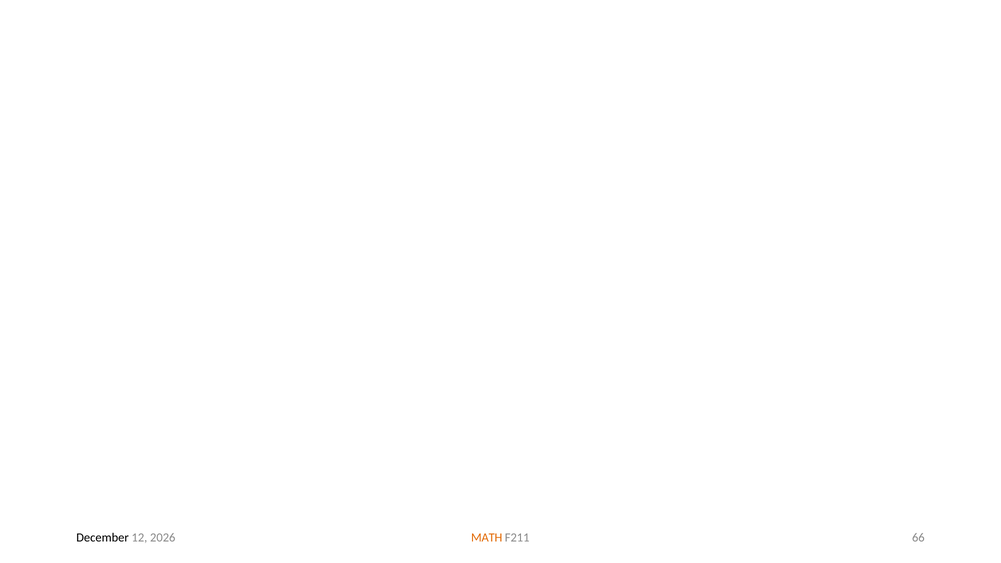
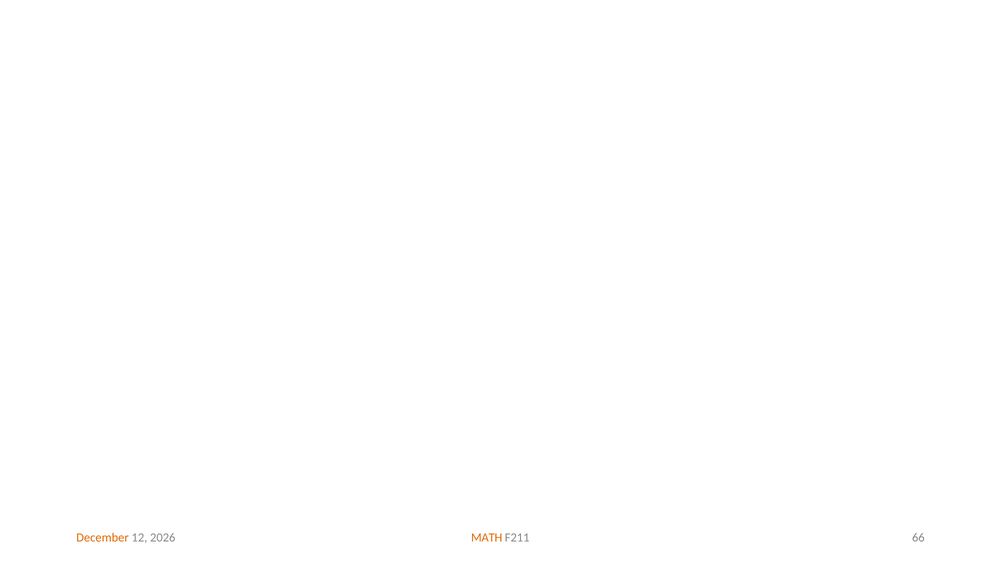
December colour: black -> orange
